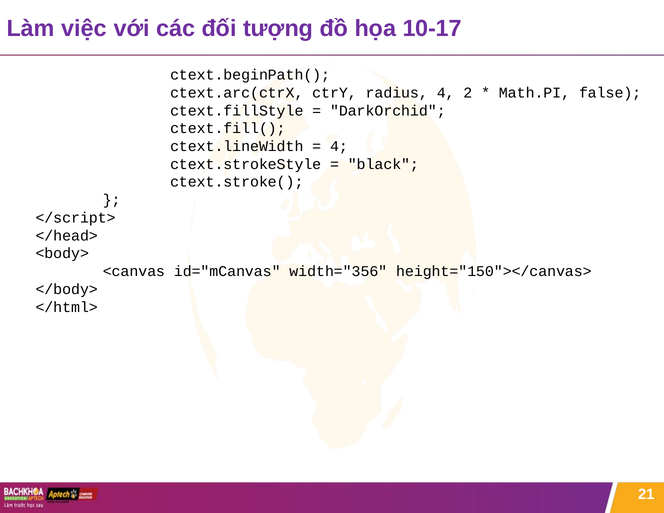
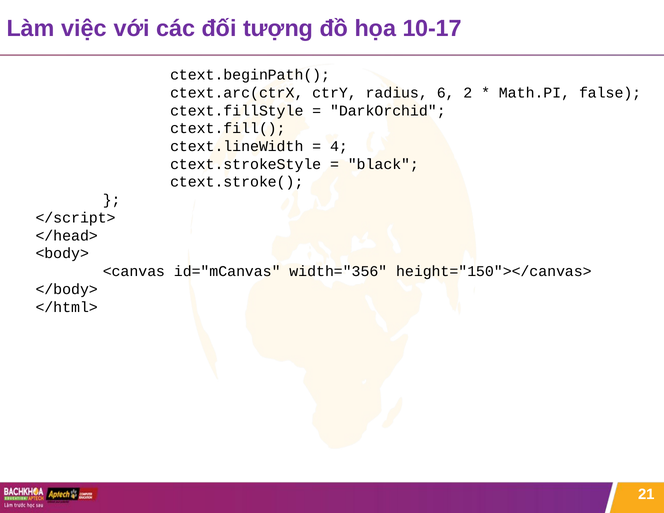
radius 4: 4 -> 6
